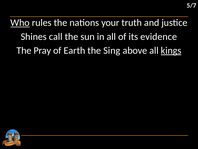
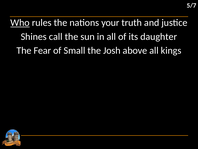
evidence: evidence -> daughter
Pray: Pray -> Fear
Earth: Earth -> Small
Sing: Sing -> Josh
kings underline: present -> none
